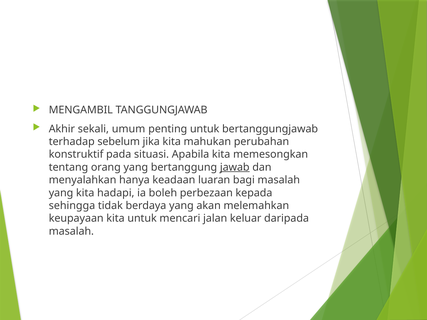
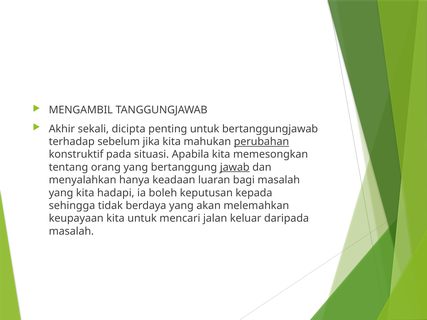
umum: umum -> dicipta
perubahan underline: none -> present
perbezaan: perbezaan -> keputusan
